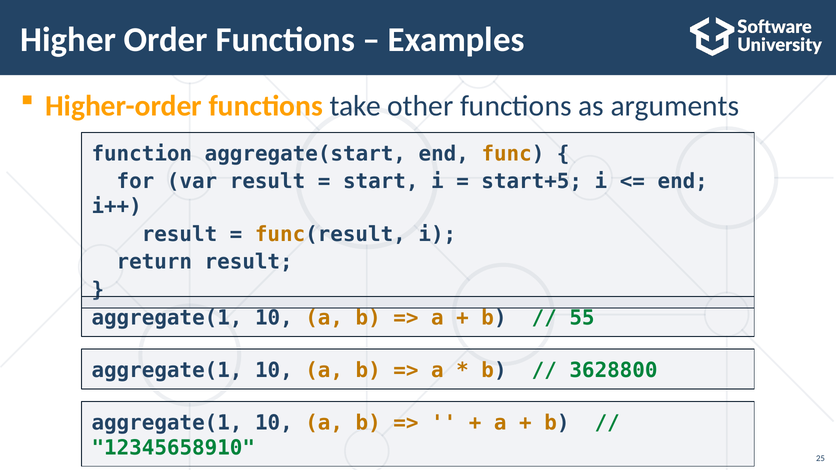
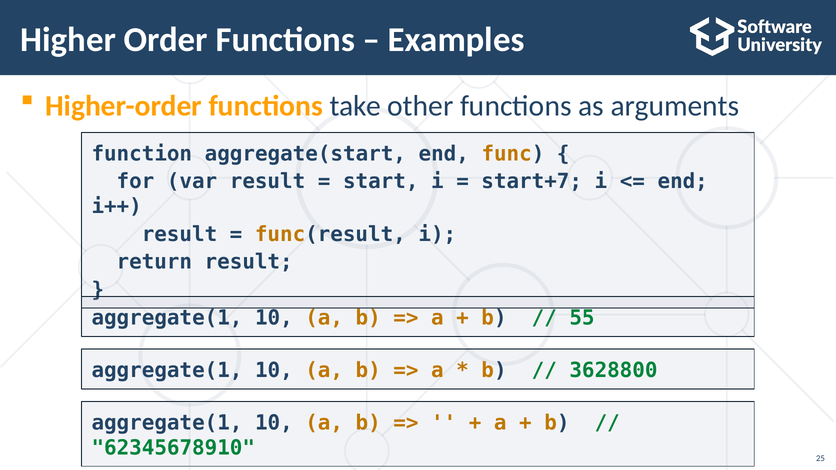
start+5: start+5 -> start+7
12345658910: 12345658910 -> 62345678910
